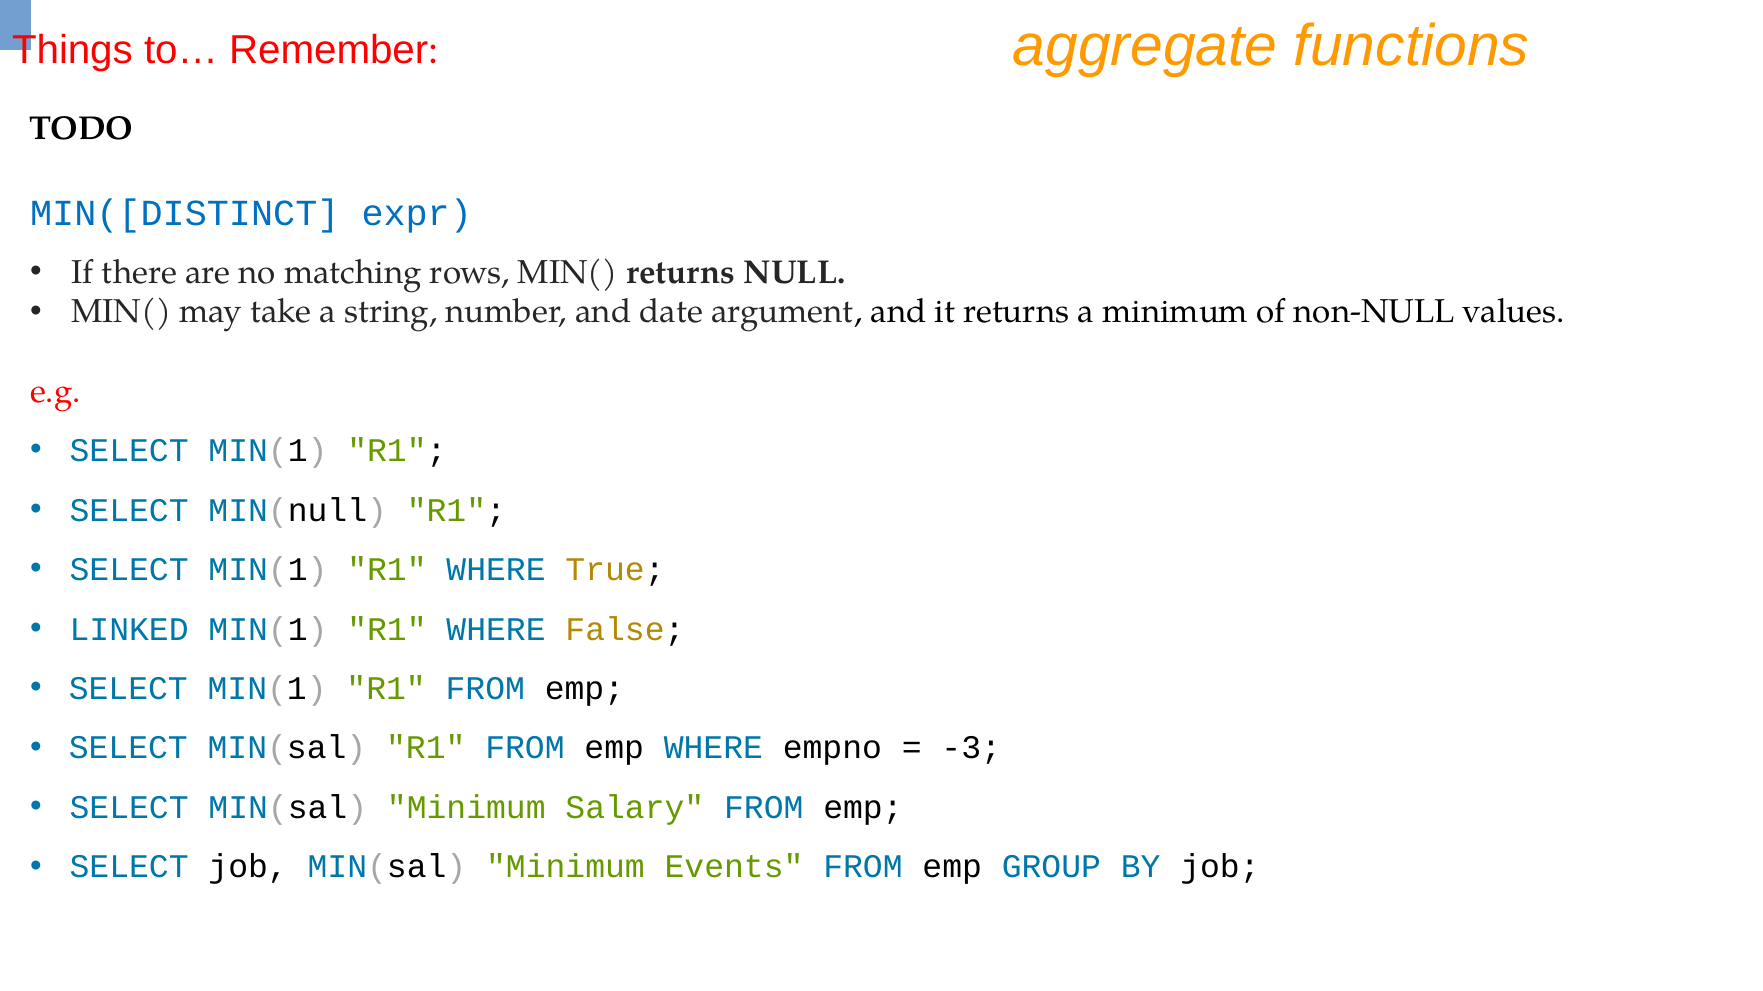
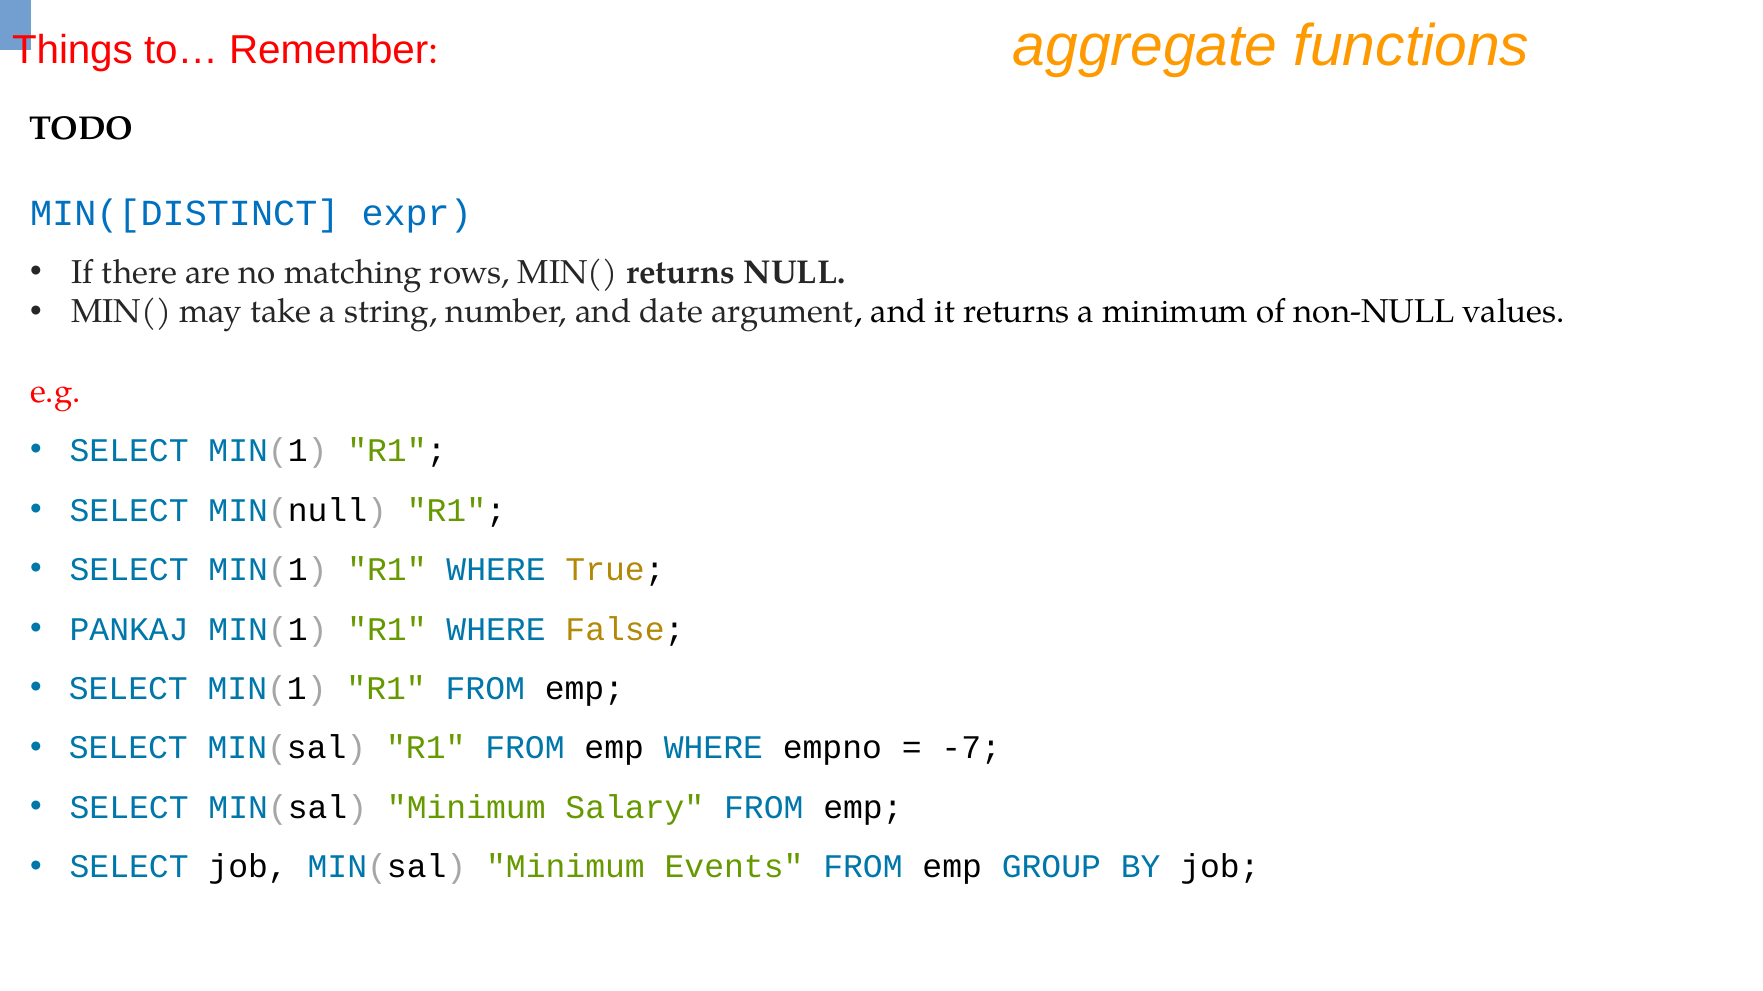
LINKED: LINKED -> PANKAJ
-3: -3 -> -7
